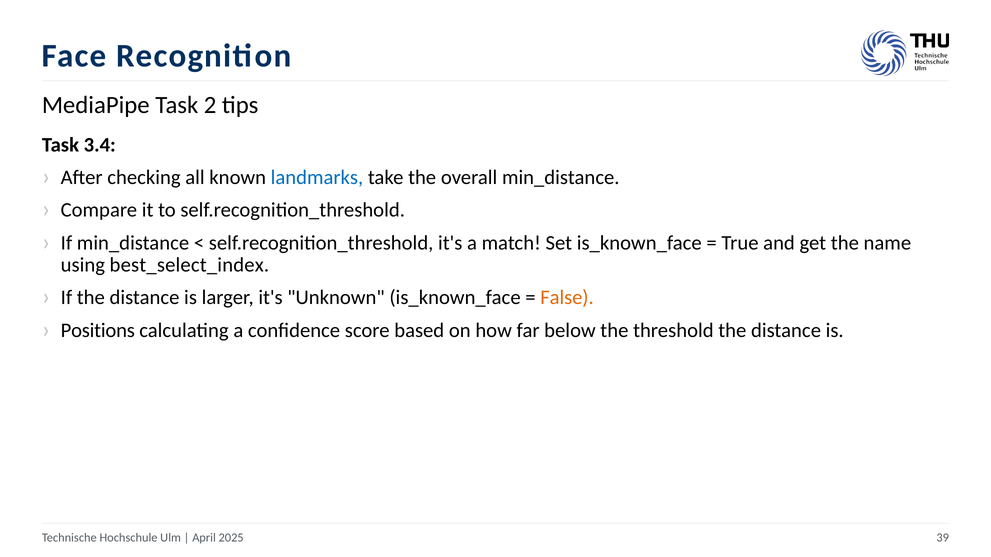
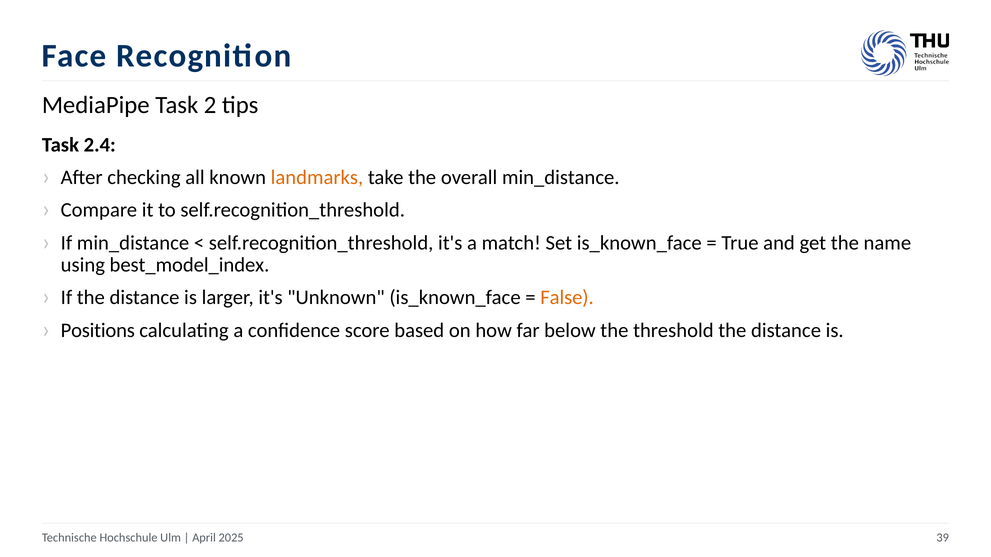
3.4: 3.4 -> 2.4
landmarks colour: blue -> orange
best_select_index: best_select_index -> best_model_index
